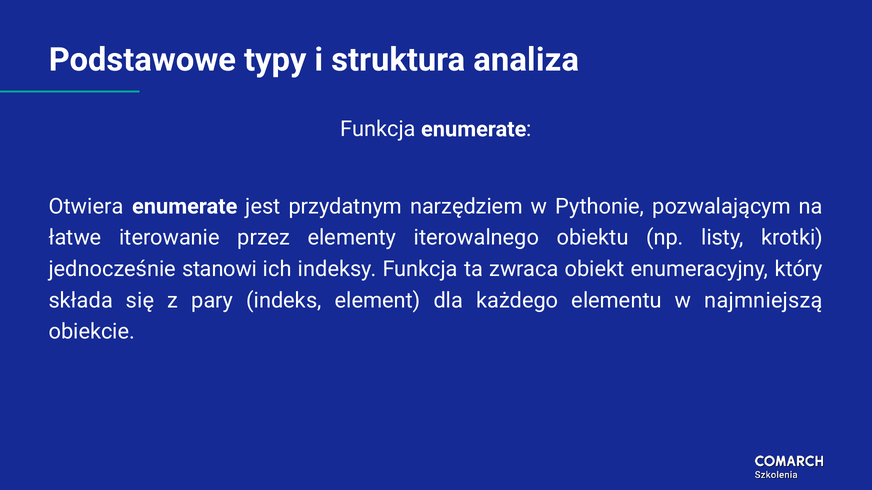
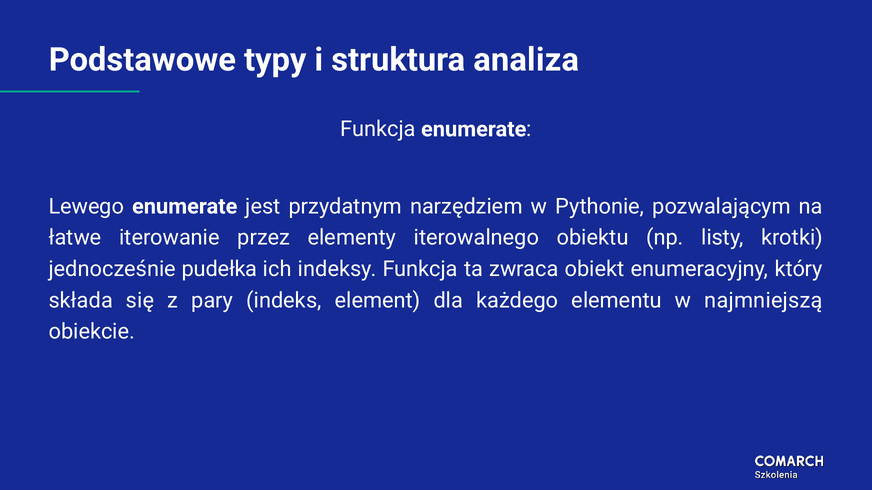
Otwiera: Otwiera -> Lewego
stanowi: stanowi -> pudełka
